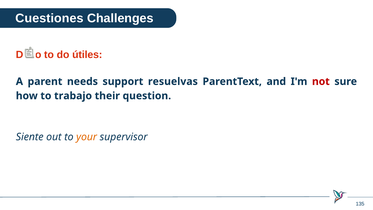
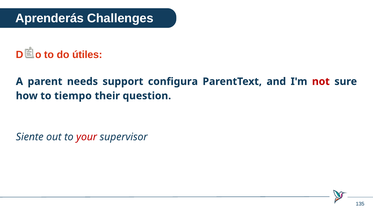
Cuestiones: Cuestiones -> Aprenderás
resuelvas: resuelvas -> configura
trabajo: trabajo -> tiempo
your colour: orange -> red
